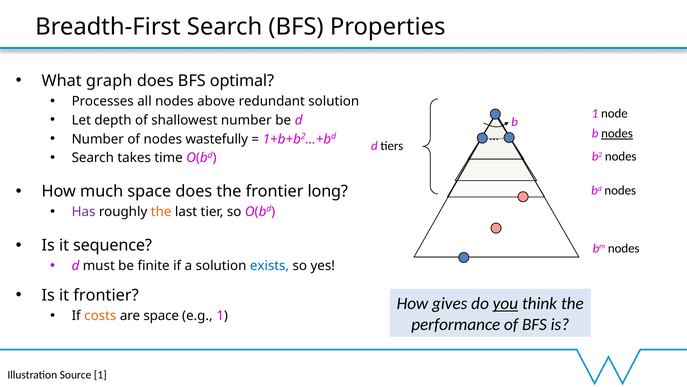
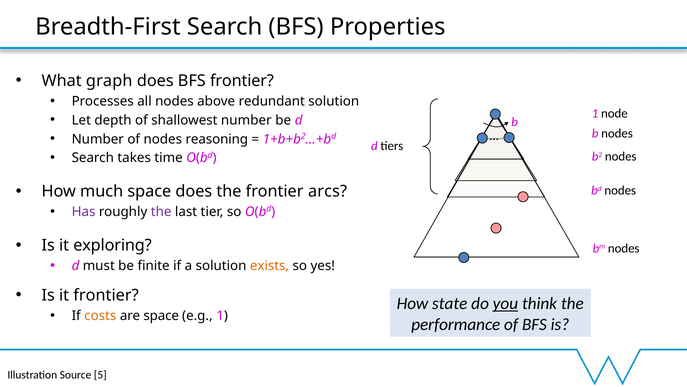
BFS optimal: optimal -> frontier
nodes at (617, 133) underline: present -> none
wastefully: wastefully -> reasoning
long: long -> arcs
the at (161, 212) colour: orange -> purple
sequence: sequence -> exploring
exists colour: blue -> orange
gives: gives -> state
Source 1: 1 -> 5
